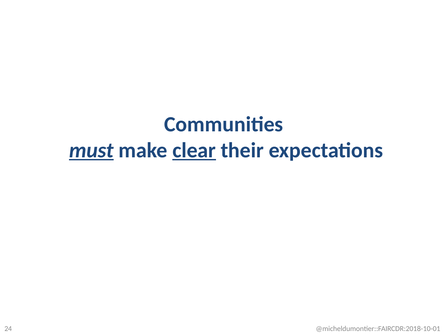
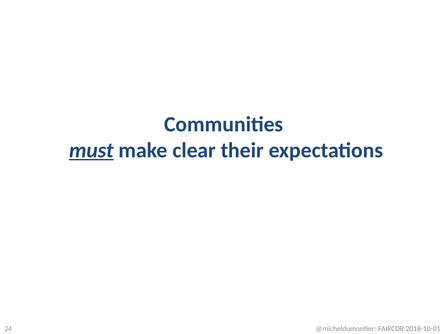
clear underline: present -> none
